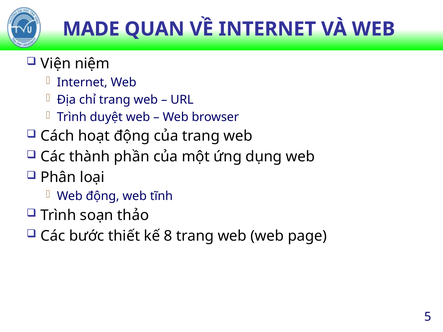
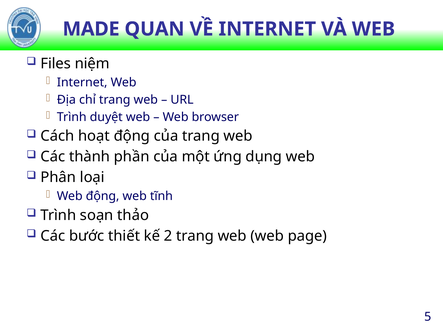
Viện: Viện -> Files
8: 8 -> 2
